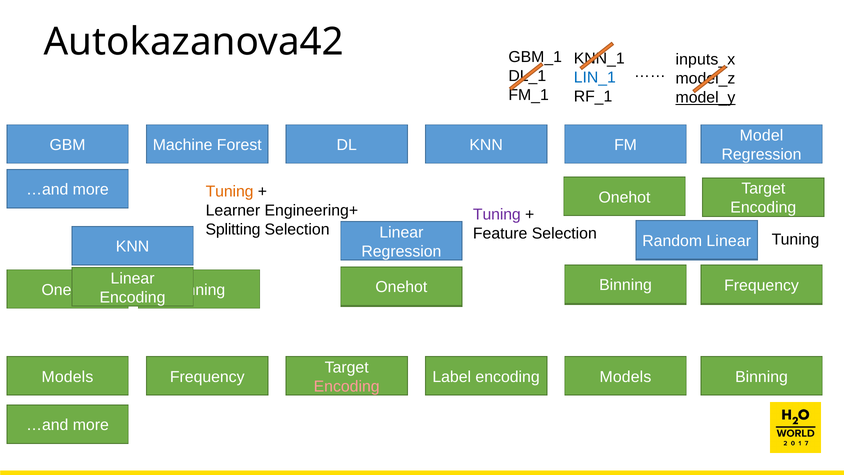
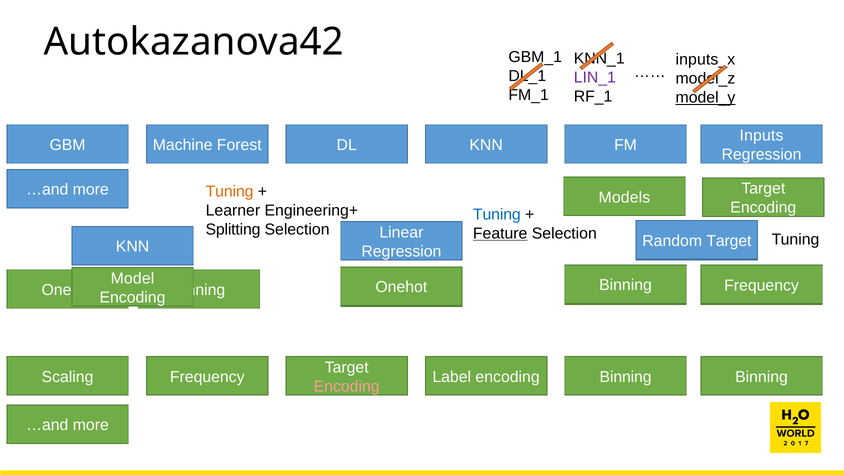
LIN_1 colour: blue -> purple
Model: Model -> Inputs
Onehot at (624, 197): Onehot -> Models
Tuning at (497, 214) colour: purple -> blue
Feature underline: none -> present
Linear at (729, 241): Linear -> Target
Linear at (133, 278): Linear -> Model
Models at (67, 377): Models -> Scaling
encoding Models: Models -> Binning
